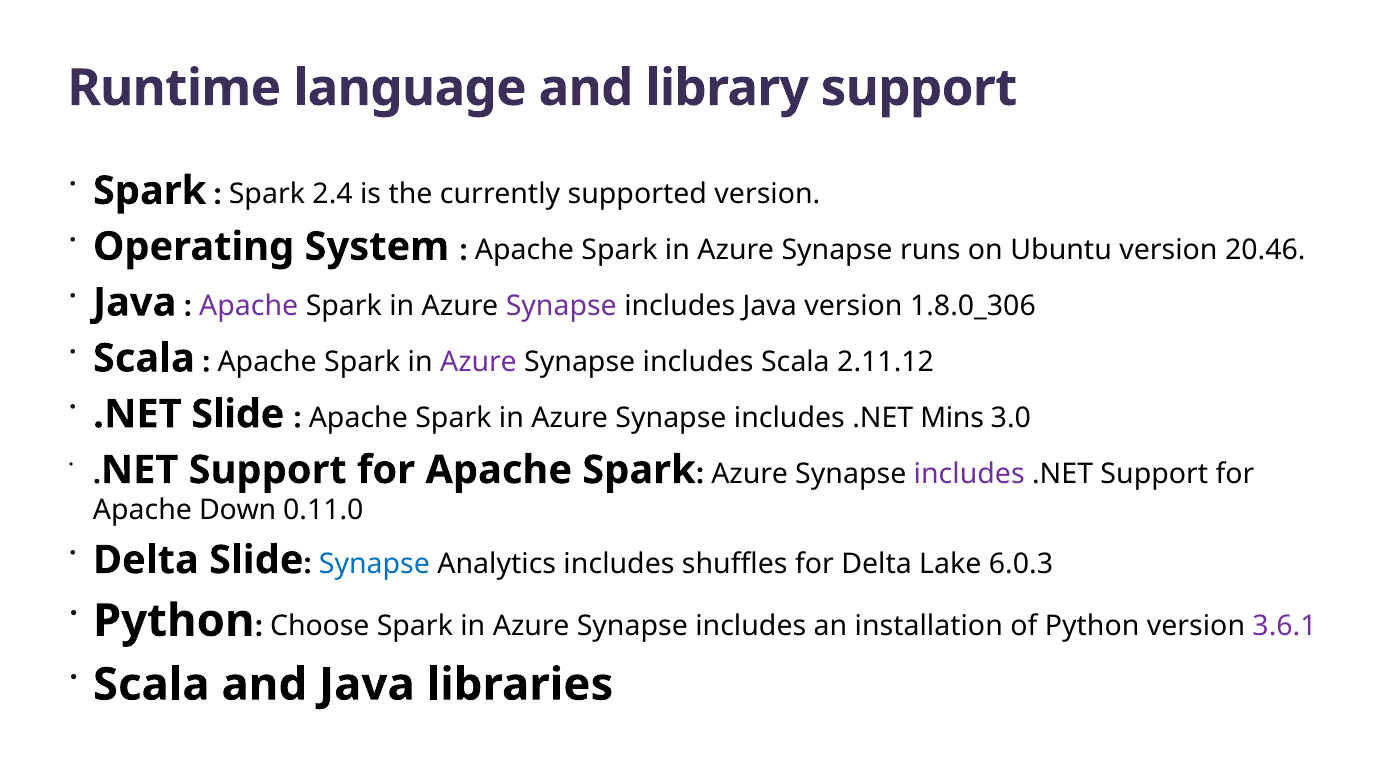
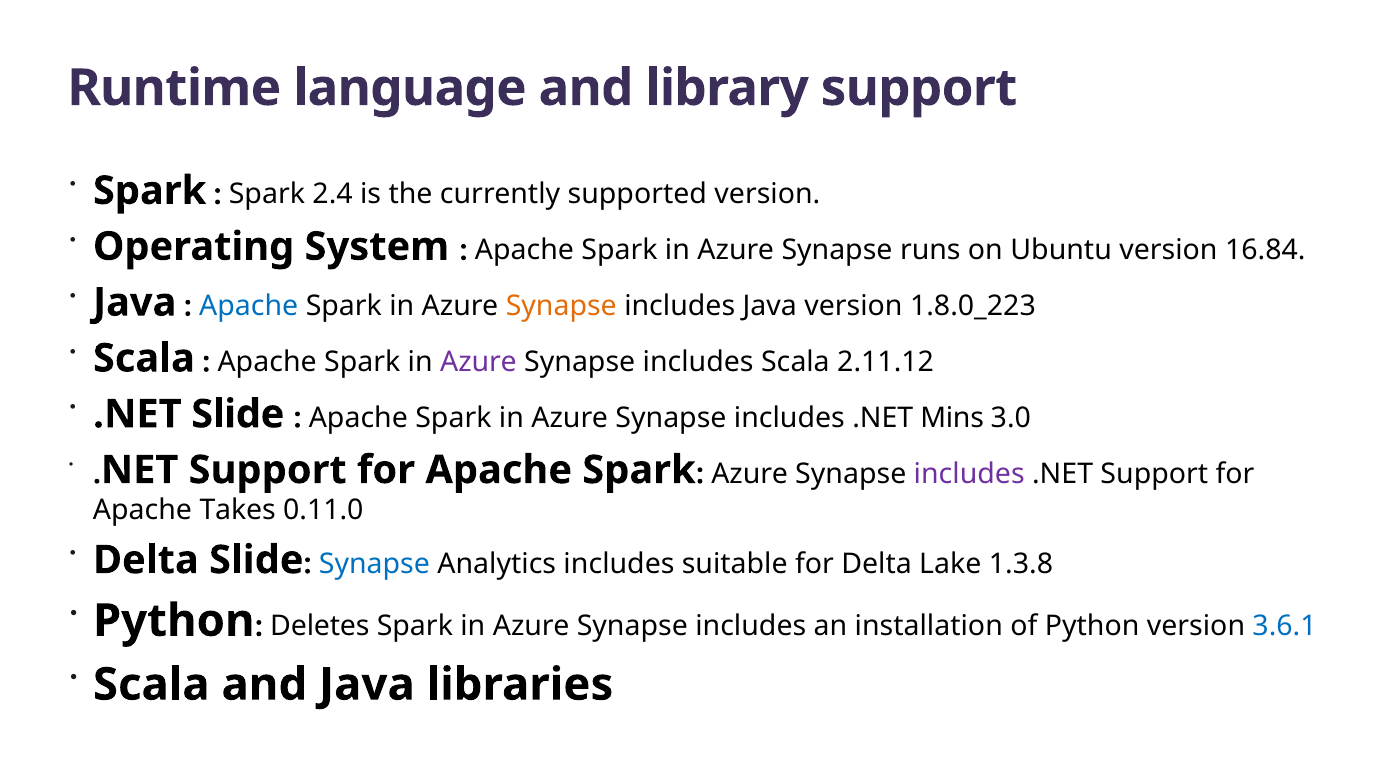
20.46: 20.46 -> 16.84
Apache at (249, 306) colour: purple -> blue
Synapse at (561, 306) colour: purple -> orange
1.8.0_306: 1.8.0_306 -> 1.8.0_223
Down: Down -> Takes
shuffles: shuffles -> suitable
6.0.3: 6.0.3 -> 1.3.8
Choose: Choose -> Deletes
3.6.1 colour: purple -> blue
